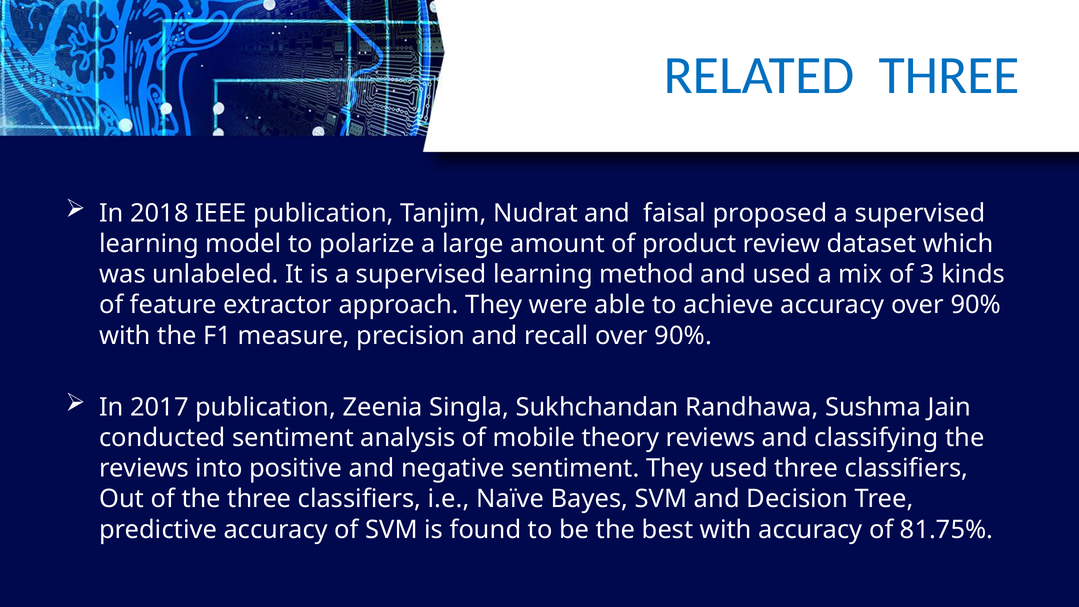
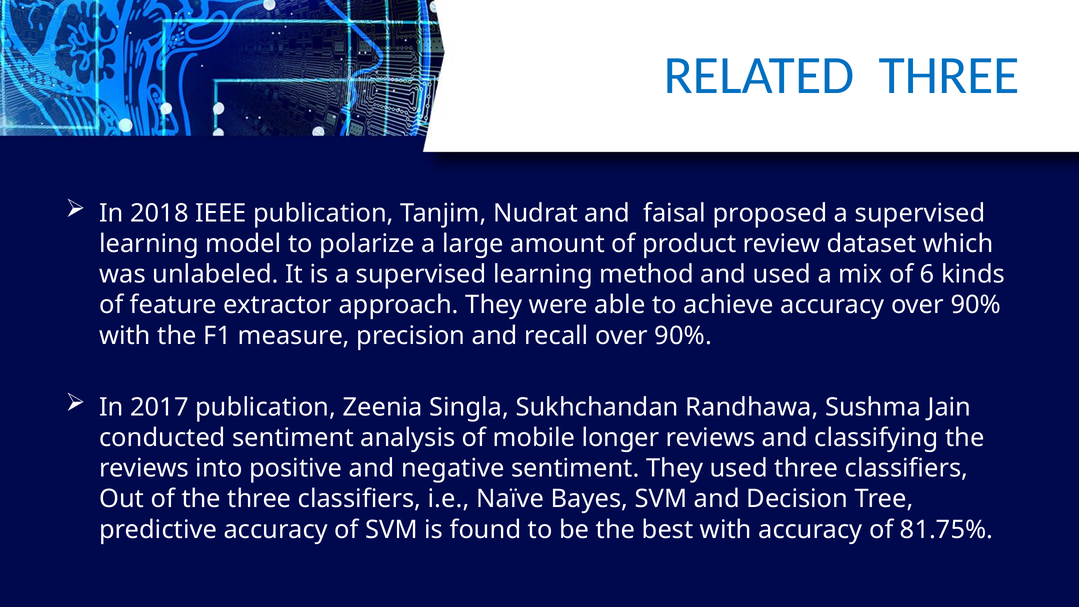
3: 3 -> 6
theory: theory -> longer
